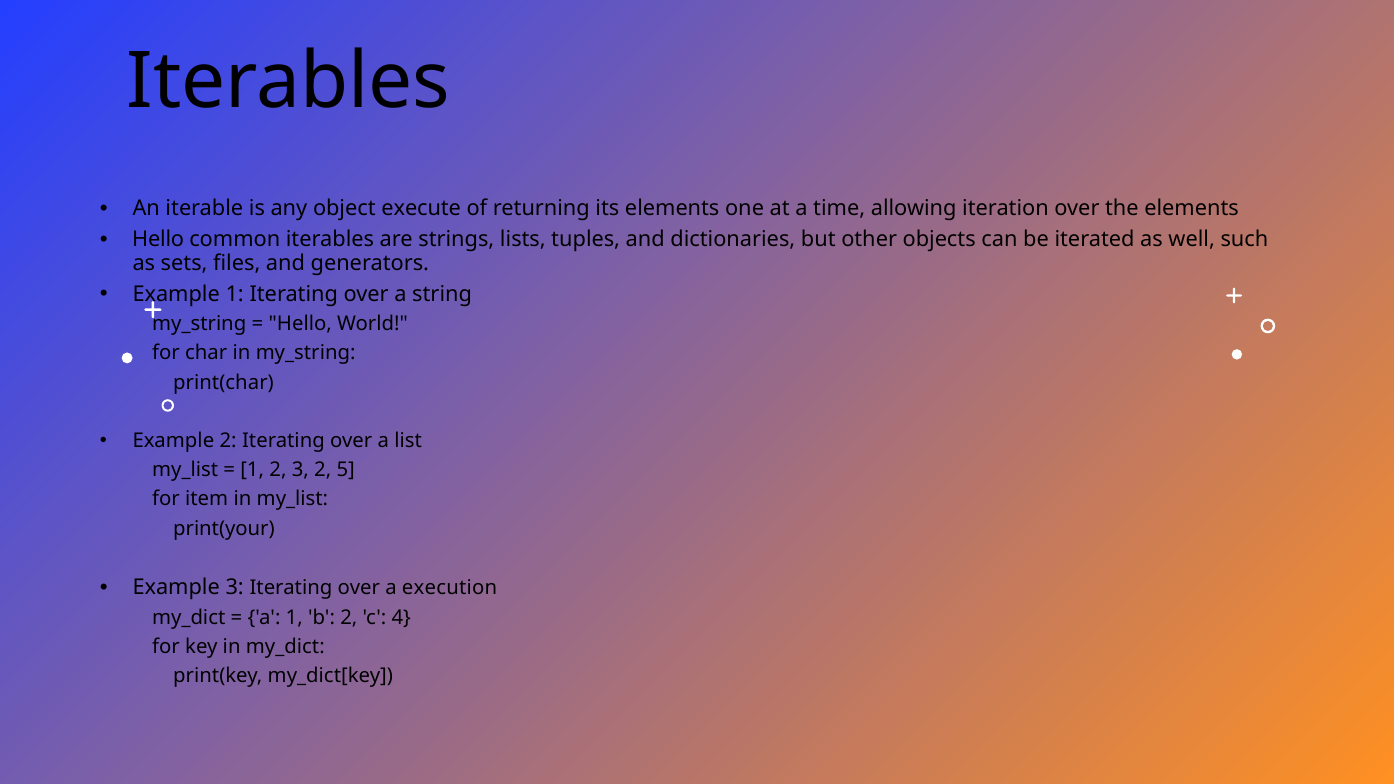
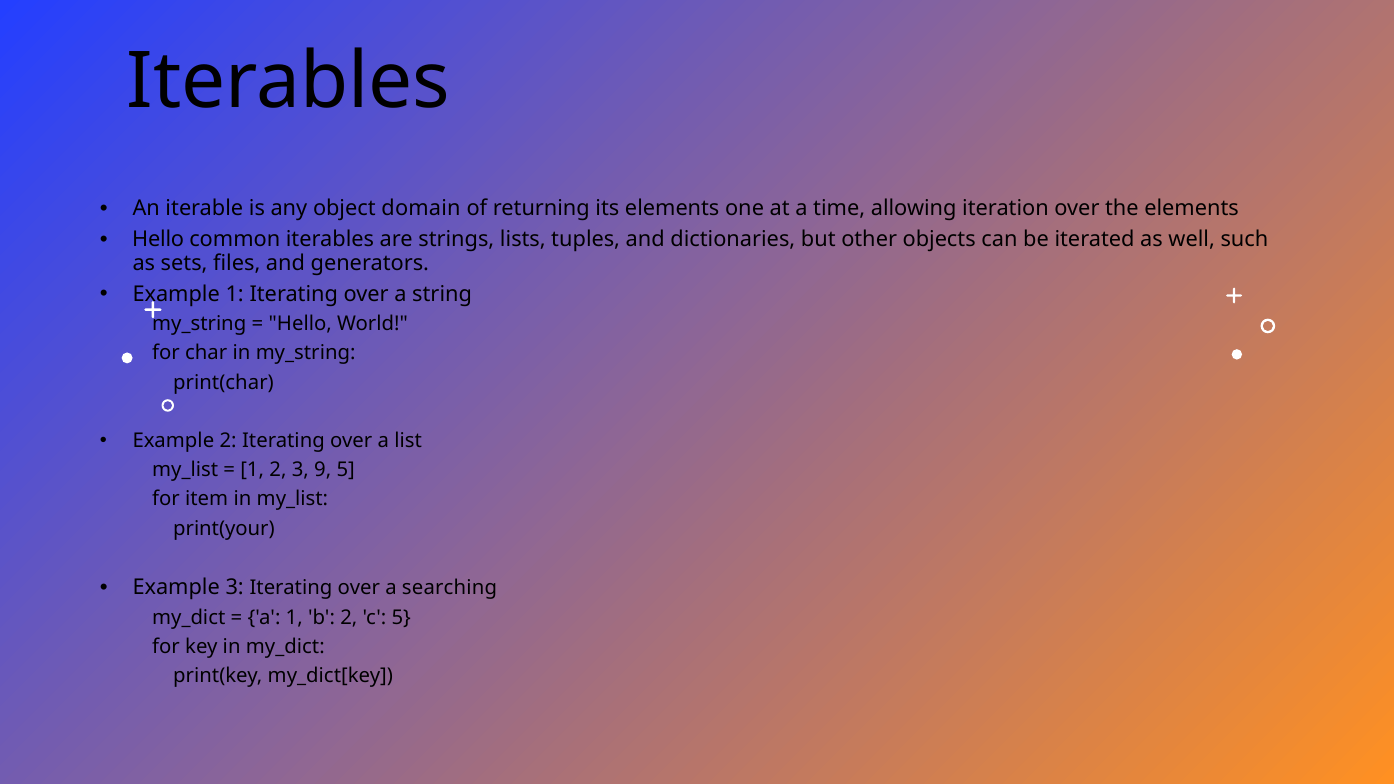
execute: execute -> domain
3 2: 2 -> 9
execution: execution -> searching
c 4: 4 -> 5
